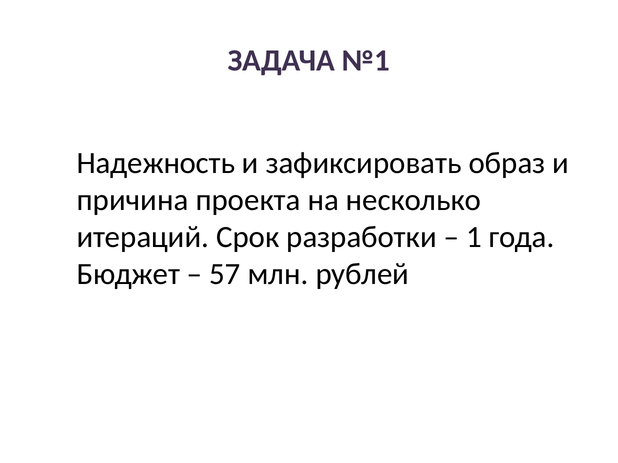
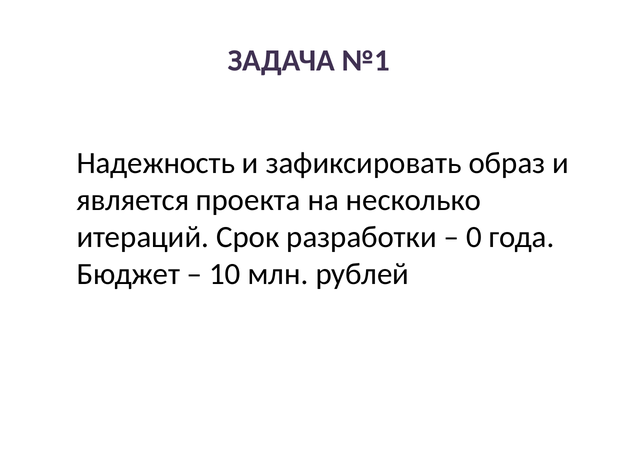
причина: причина -> является
1: 1 -> 0
57: 57 -> 10
